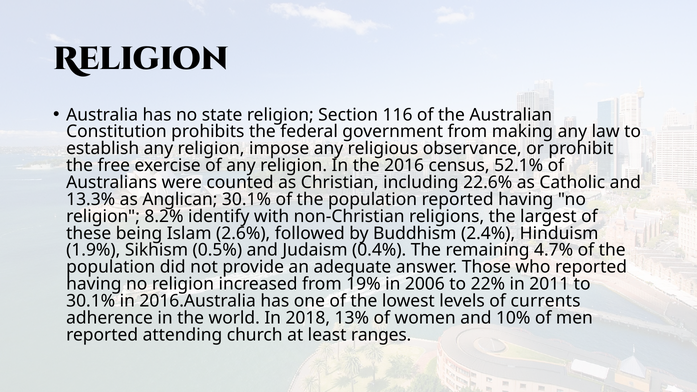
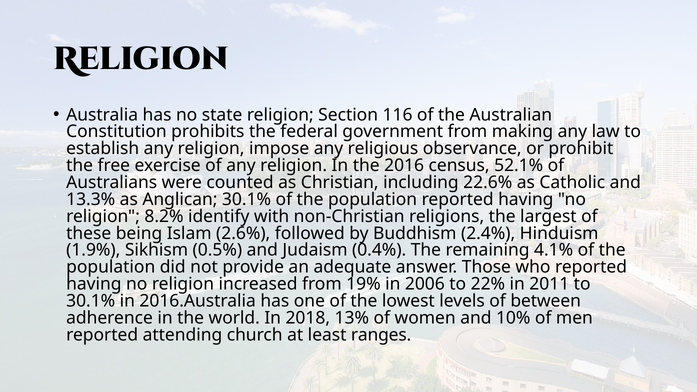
4.7%: 4.7% -> 4.1%
currents: currents -> between
